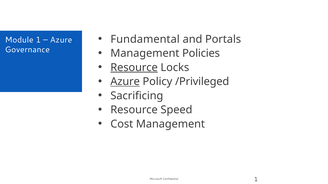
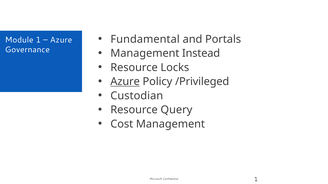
Policies: Policies -> Instead
Resource at (134, 68) underline: present -> none
Sacrificing: Sacrificing -> Custodian
Speed: Speed -> Query
